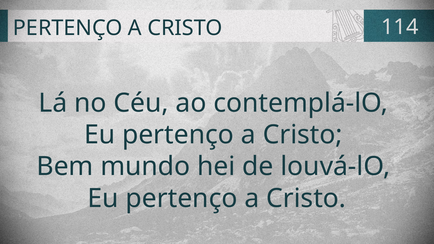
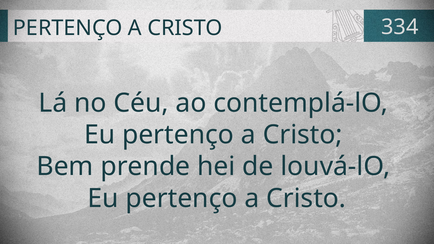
114: 114 -> 334
mundo: mundo -> prende
